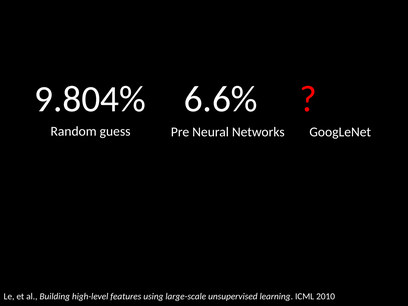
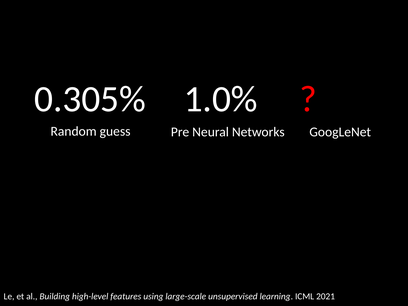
9.804%: 9.804% -> 0.305%
6.6%: 6.6% -> 1.0%
2010: 2010 -> 2021
